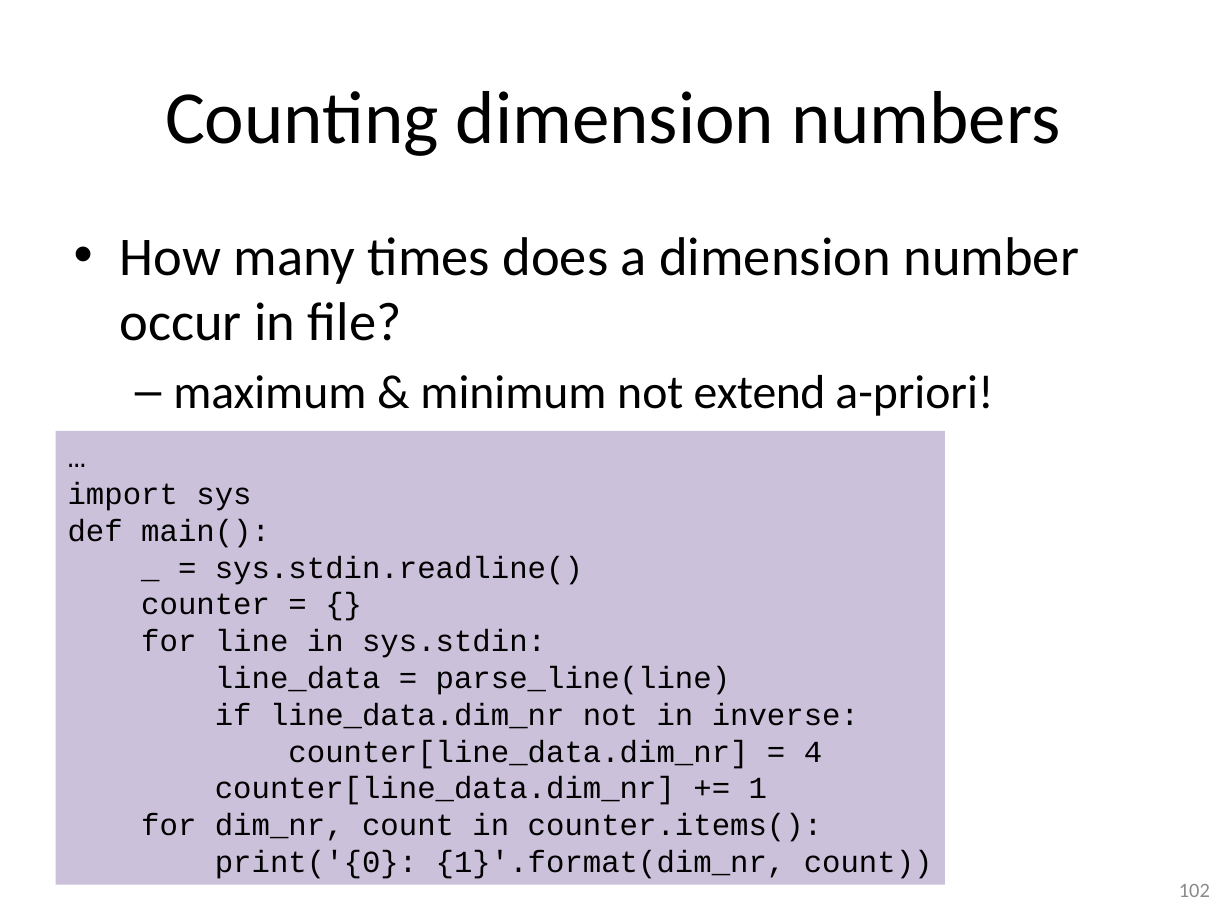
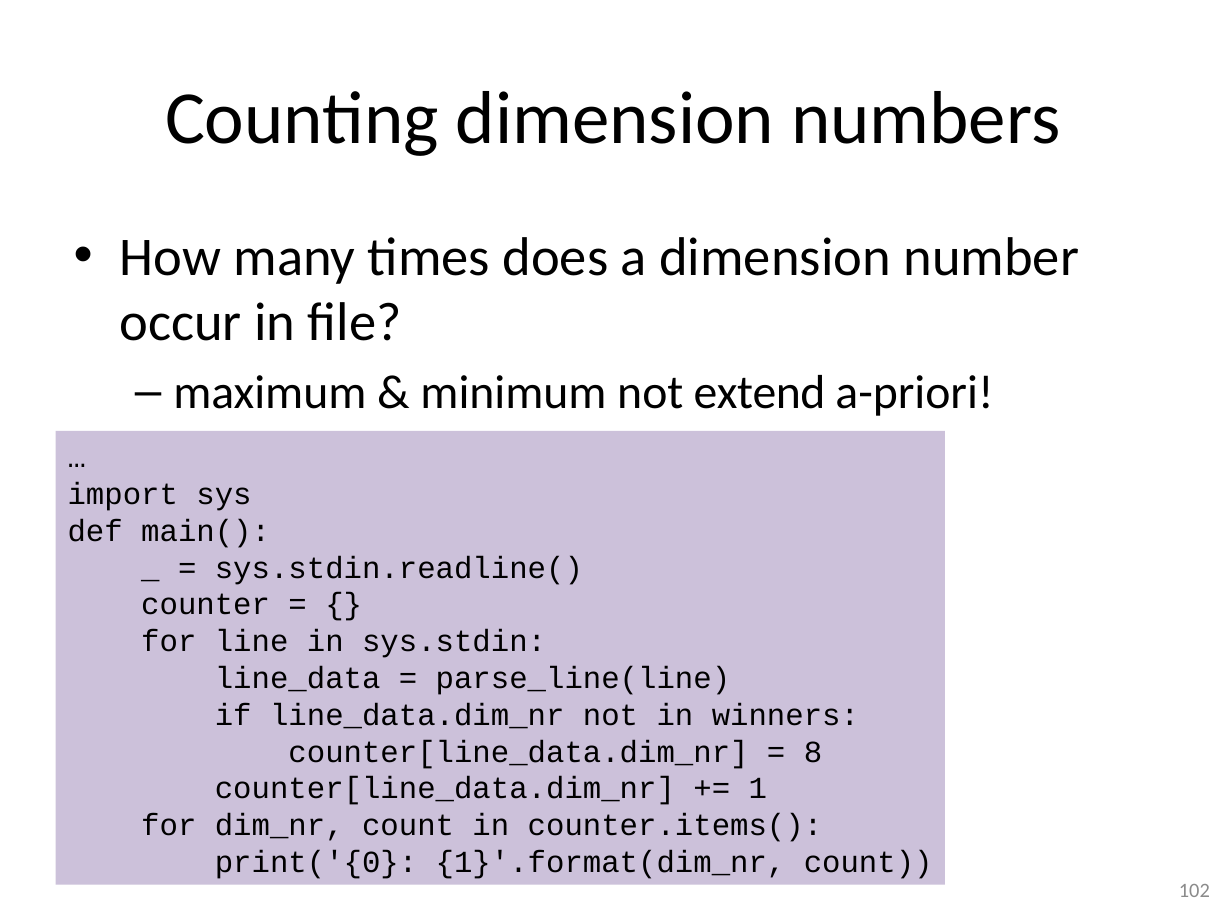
inverse: inverse -> winners
4: 4 -> 8
